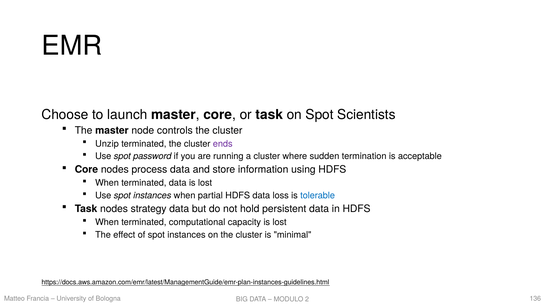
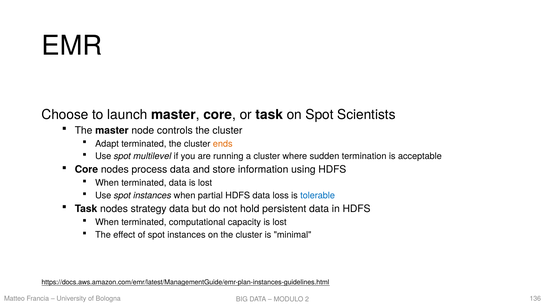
Unzip: Unzip -> Adapt
ends colour: purple -> orange
password: password -> multilevel
